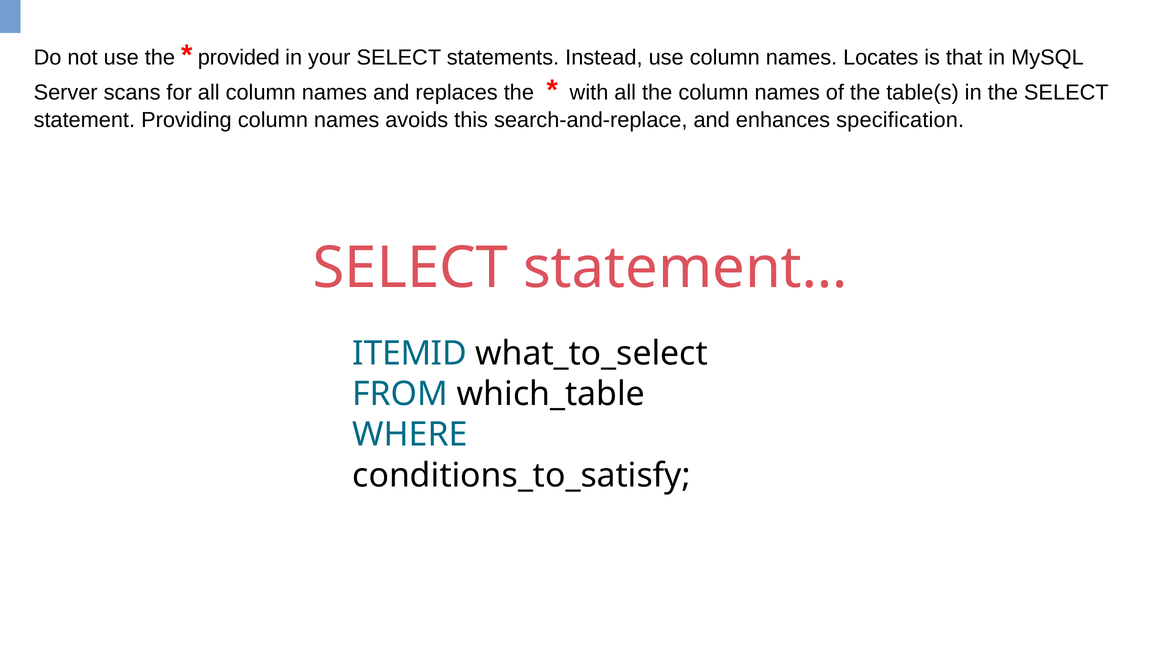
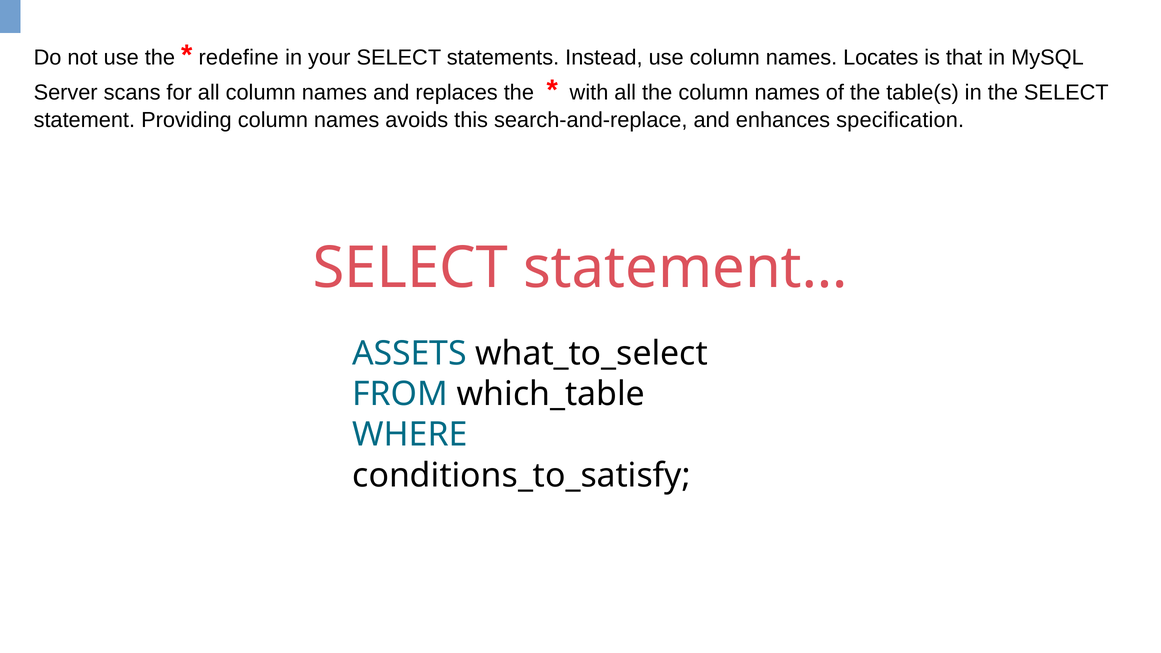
provided: provided -> redefine
ITEMID: ITEMID -> ASSETS
